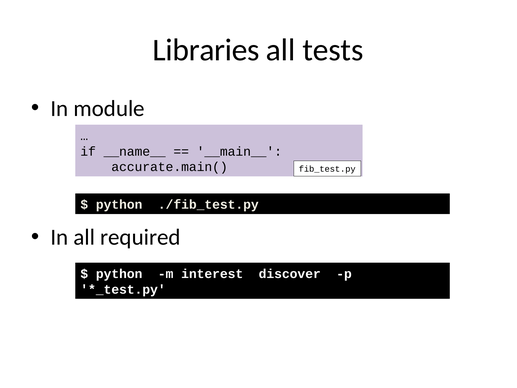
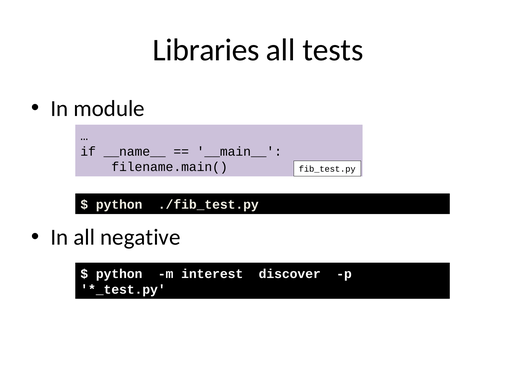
accurate.main(: accurate.main( -> filename.main(
required: required -> negative
